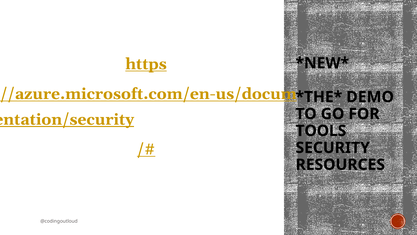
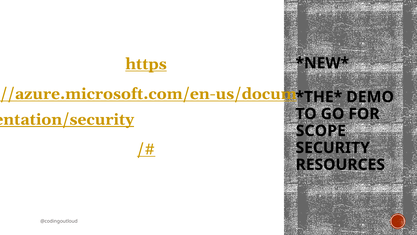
TOOLS: TOOLS -> SCOPE
